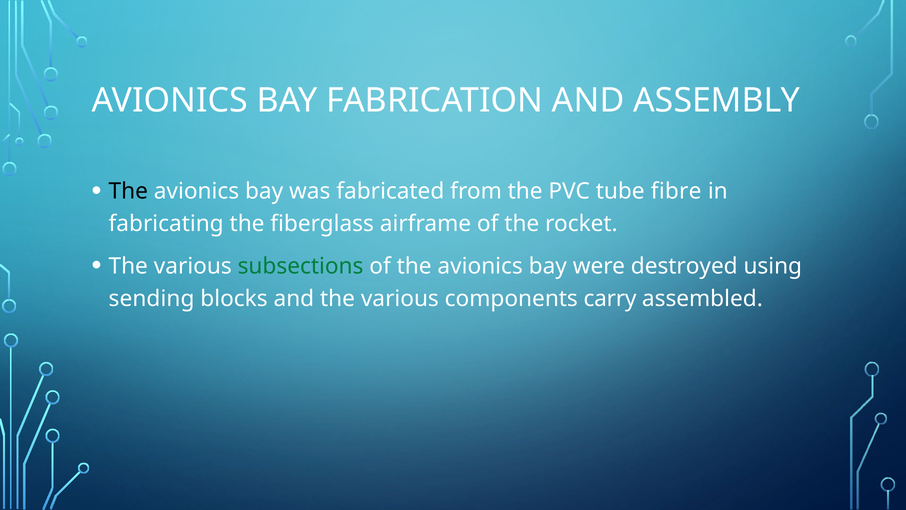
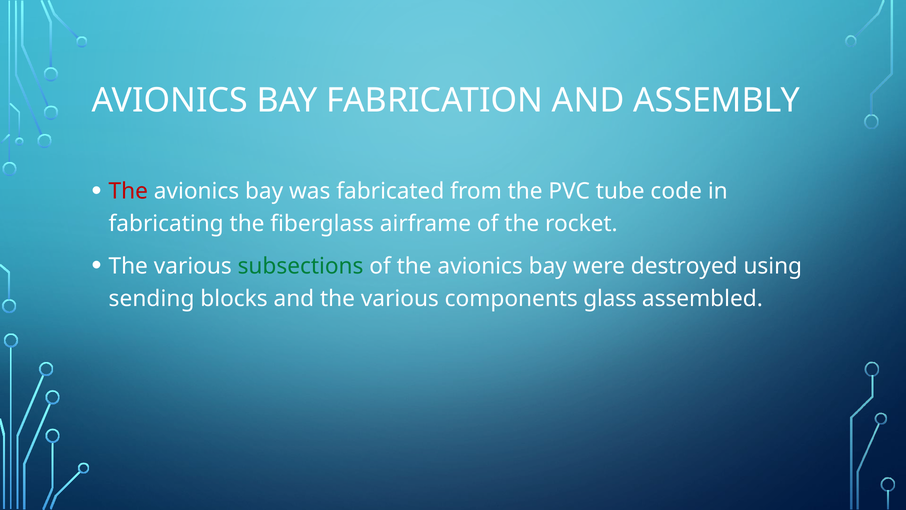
The at (128, 191) colour: black -> red
fibre: fibre -> code
carry: carry -> glass
